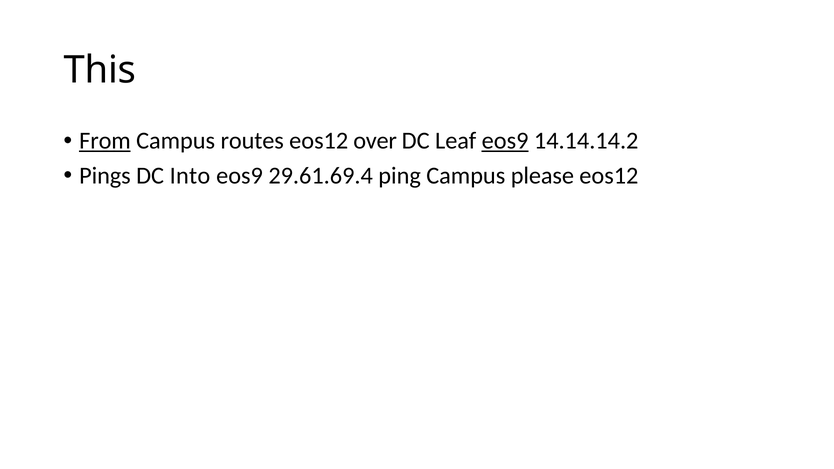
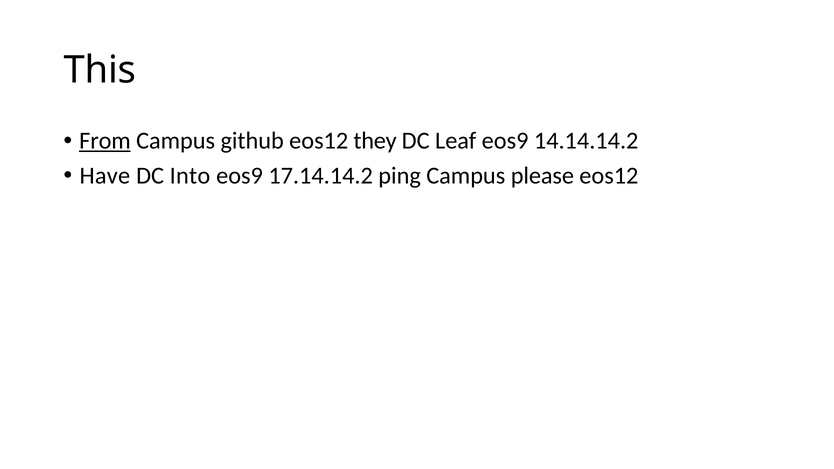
routes: routes -> github
over: over -> they
eos9 at (505, 141) underline: present -> none
Pings: Pings -> Have
29.61.69.4: 29.61.69.4 -> 17.14.14.2
